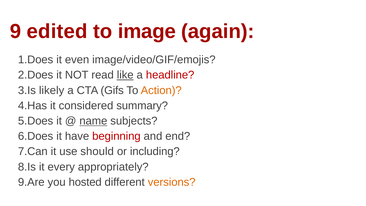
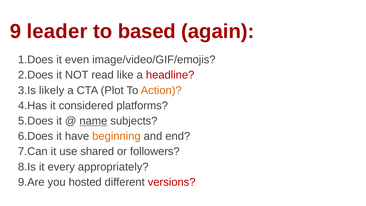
edited: edited -> leader
image: image -> based
like underline: present -> none
Gifs: Gifs -> Plot
summary: summary -> platforms
beginning colour: red -> orange
should: should -> shared
including: including -> followers
versions colour: orange -> red
